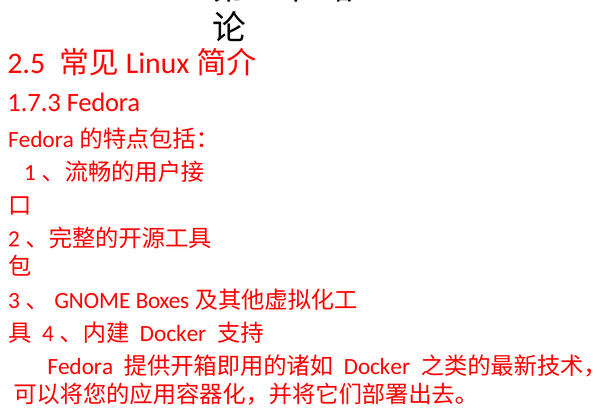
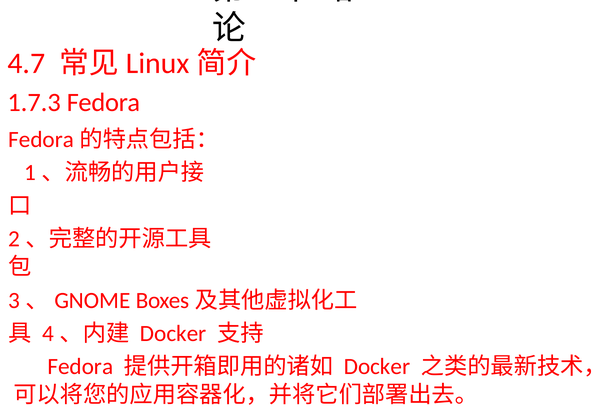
2.5: 2.5 -> 4.7
